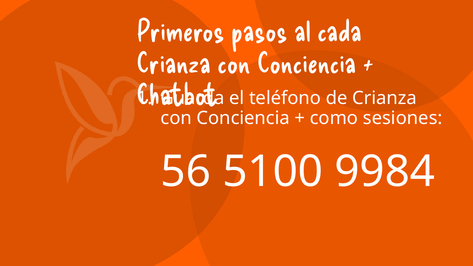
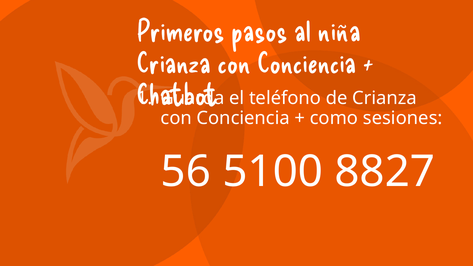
cada: cada -> niña
9984: 9984 -> 8827
